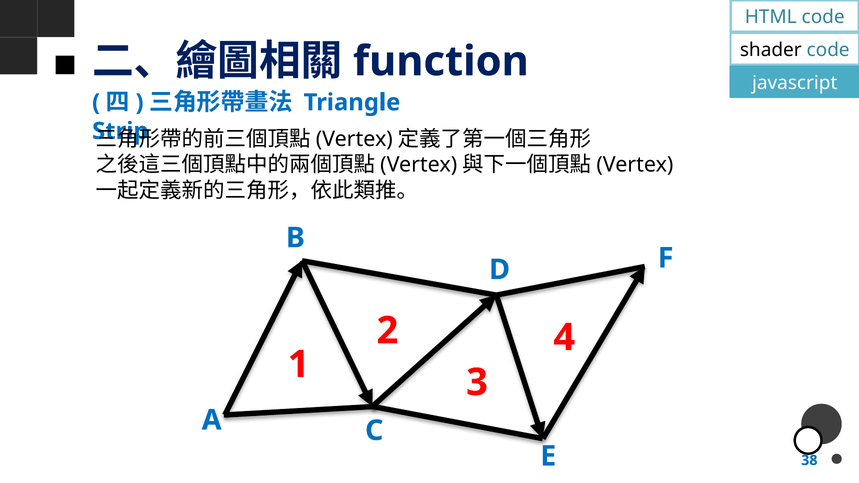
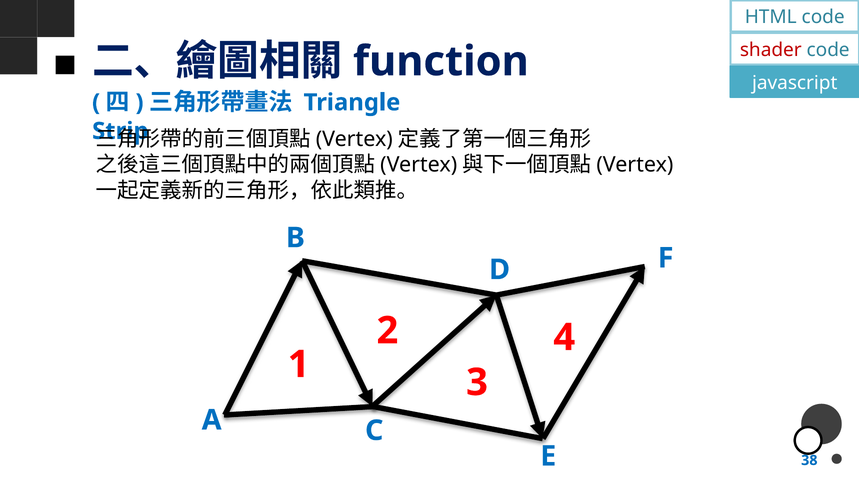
shader colour: black -> red
